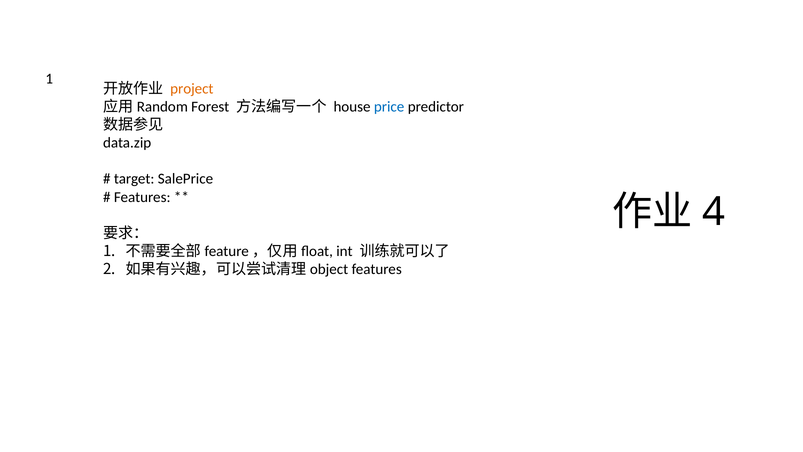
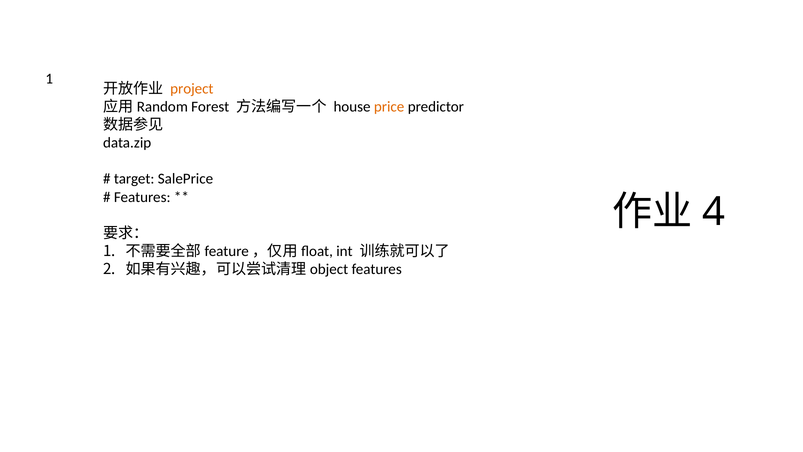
price colour: blue -> orange
